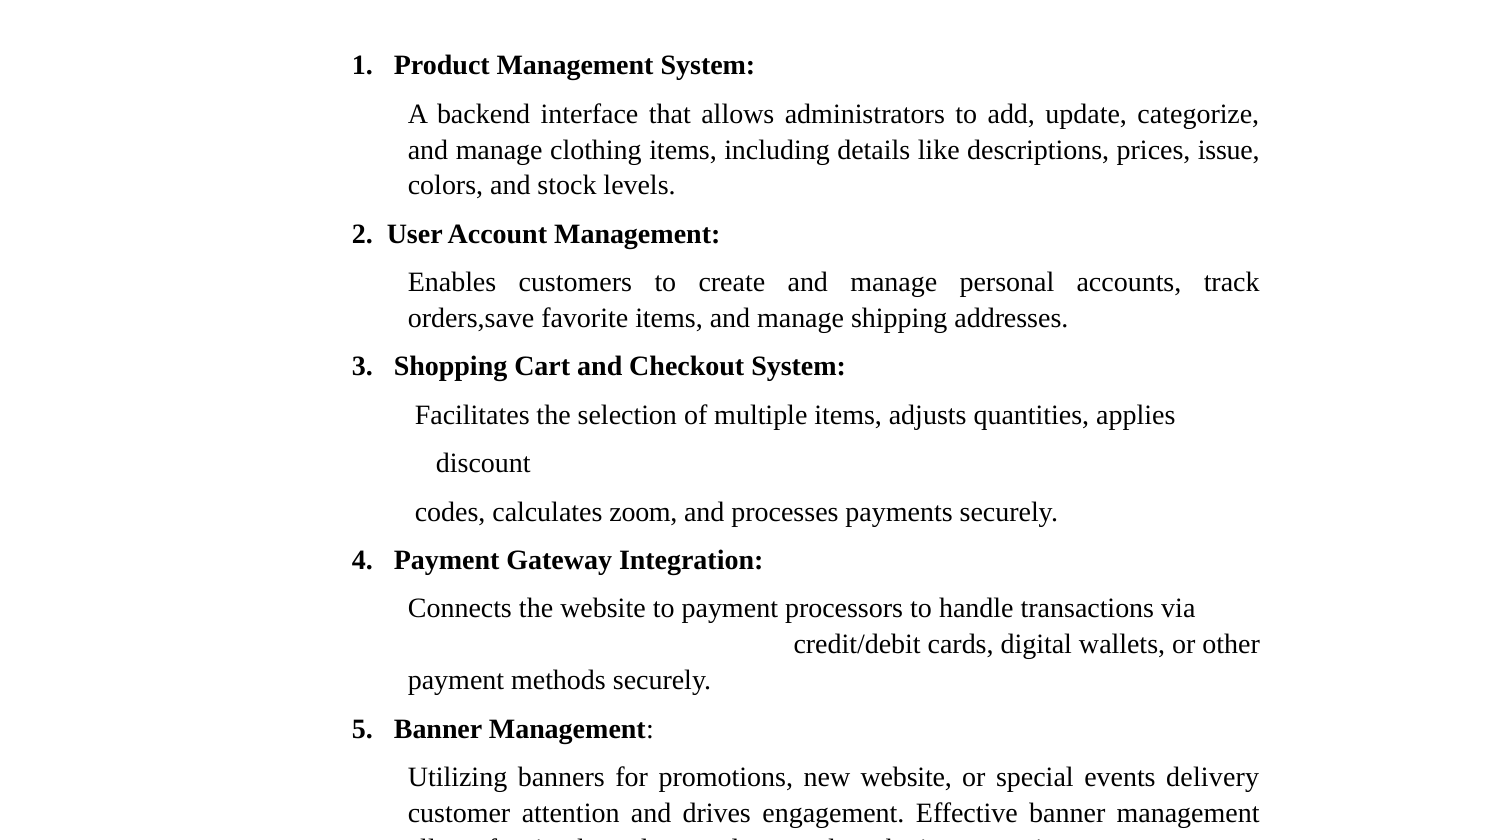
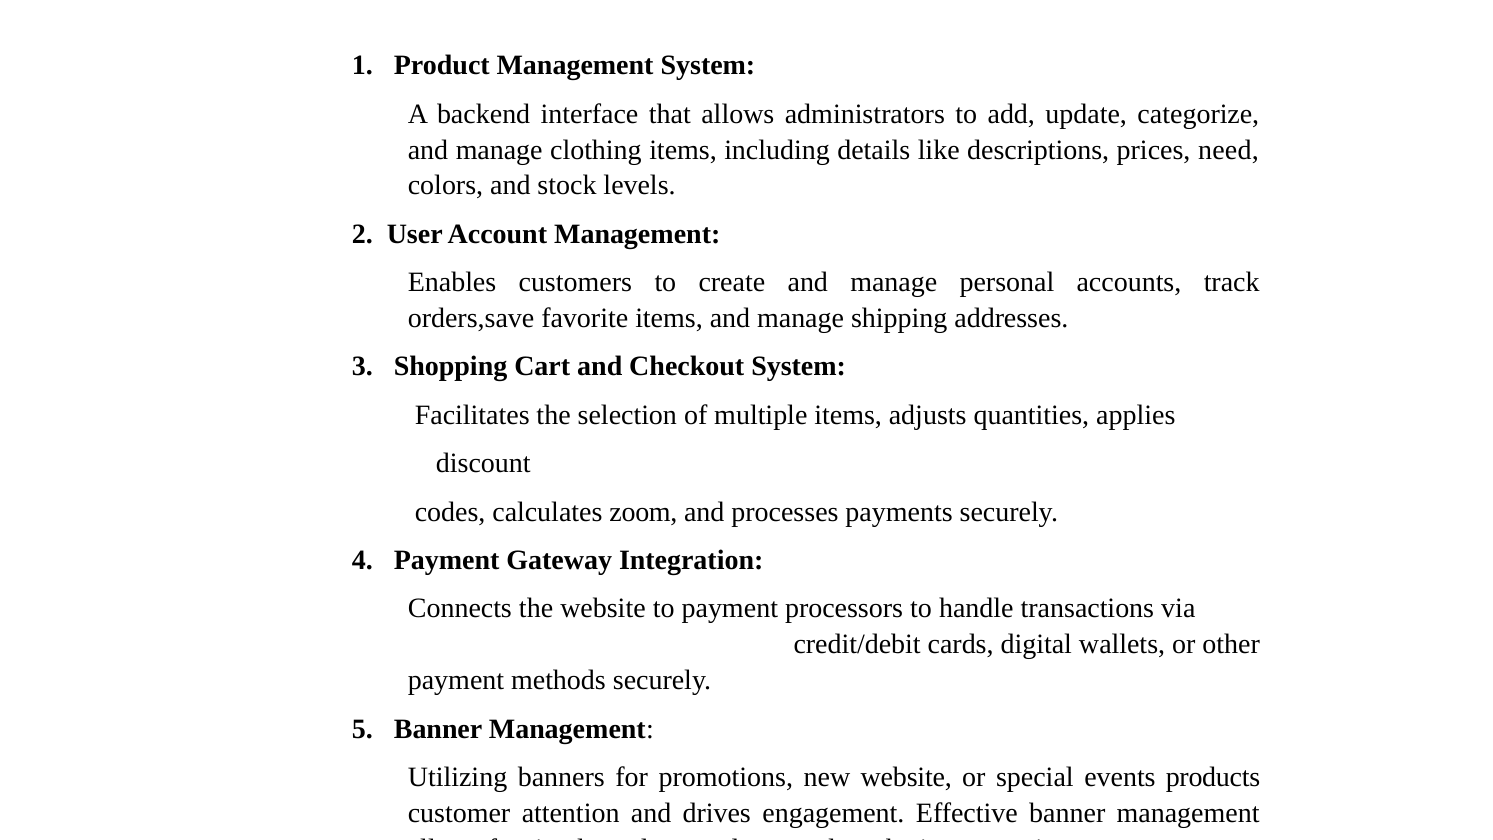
issue: issue -> need
delivery: delivery -> products
